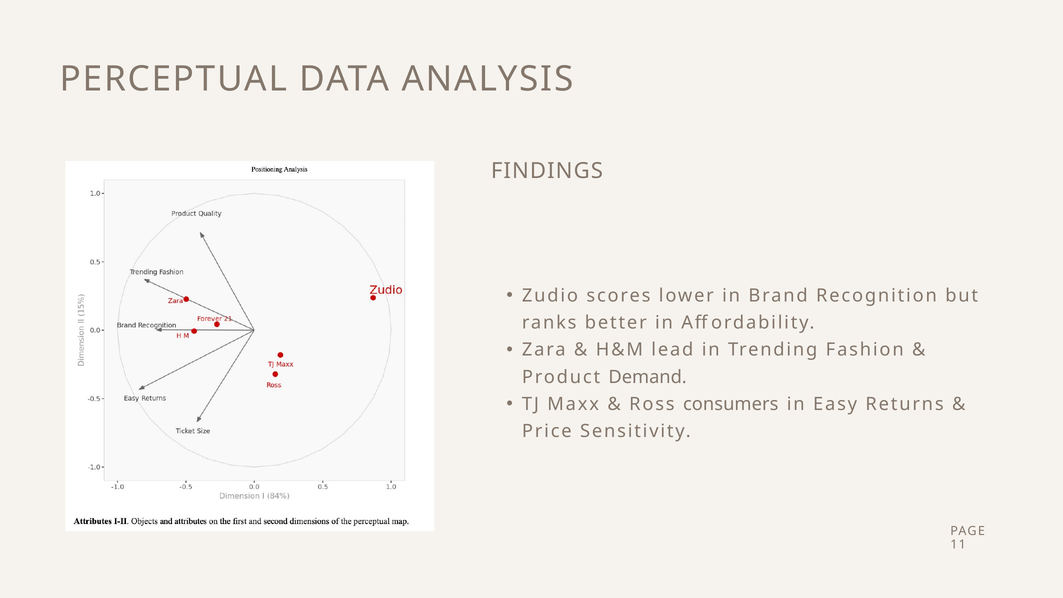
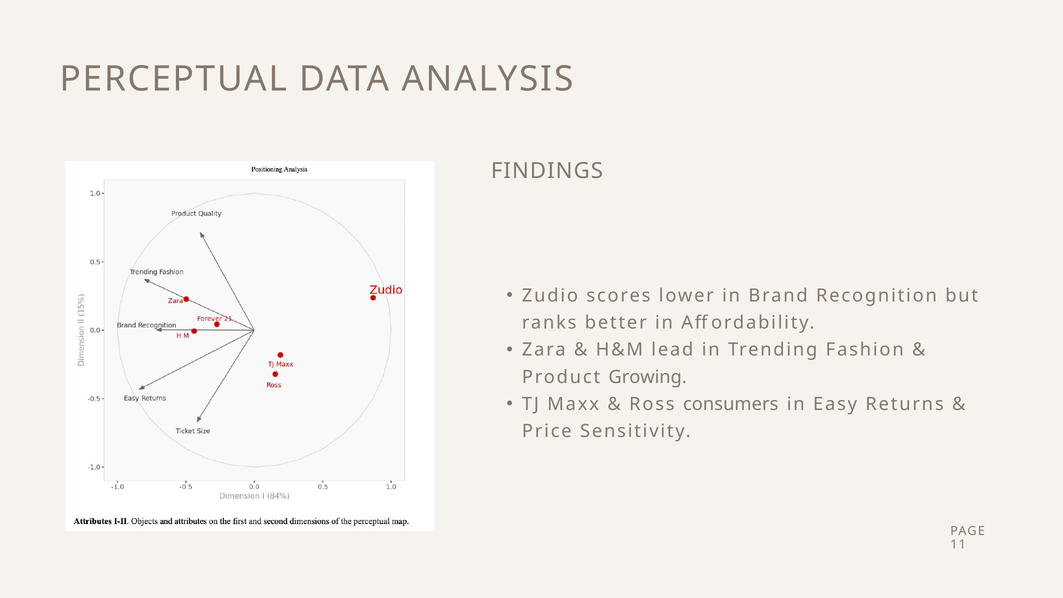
Demand: Demand -> Growing
